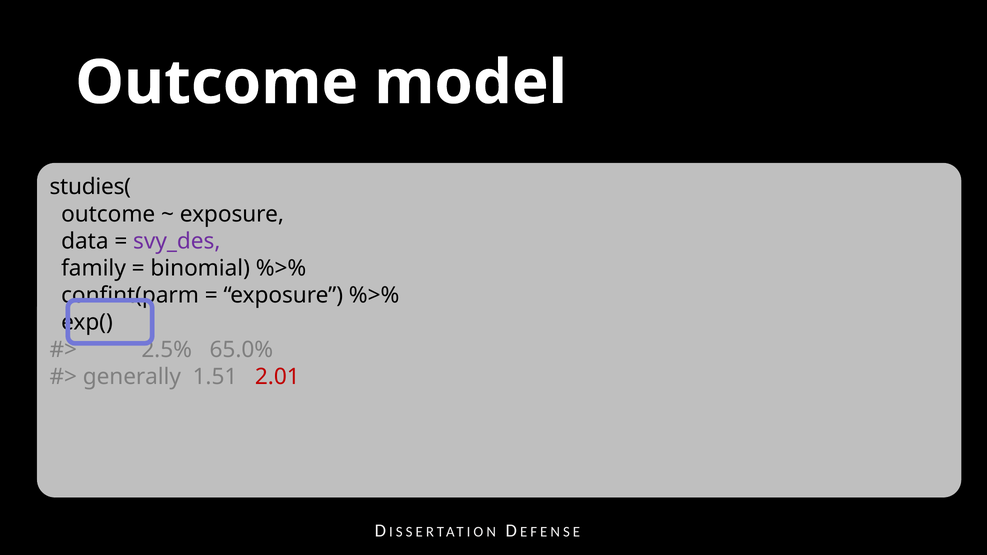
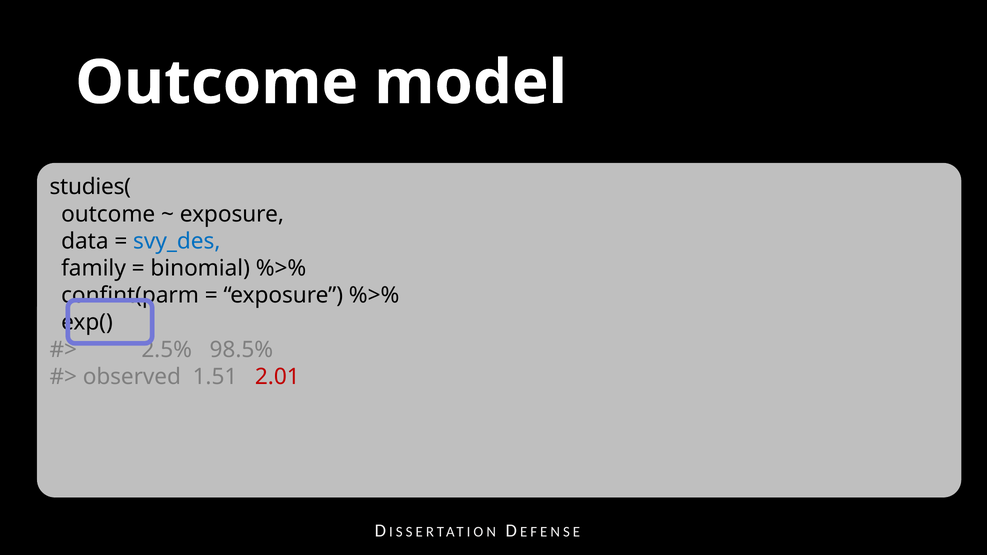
svy_des colour: purple -> blue
65.0%: 65.0% -> 98.5%
generally: generally -> observed
